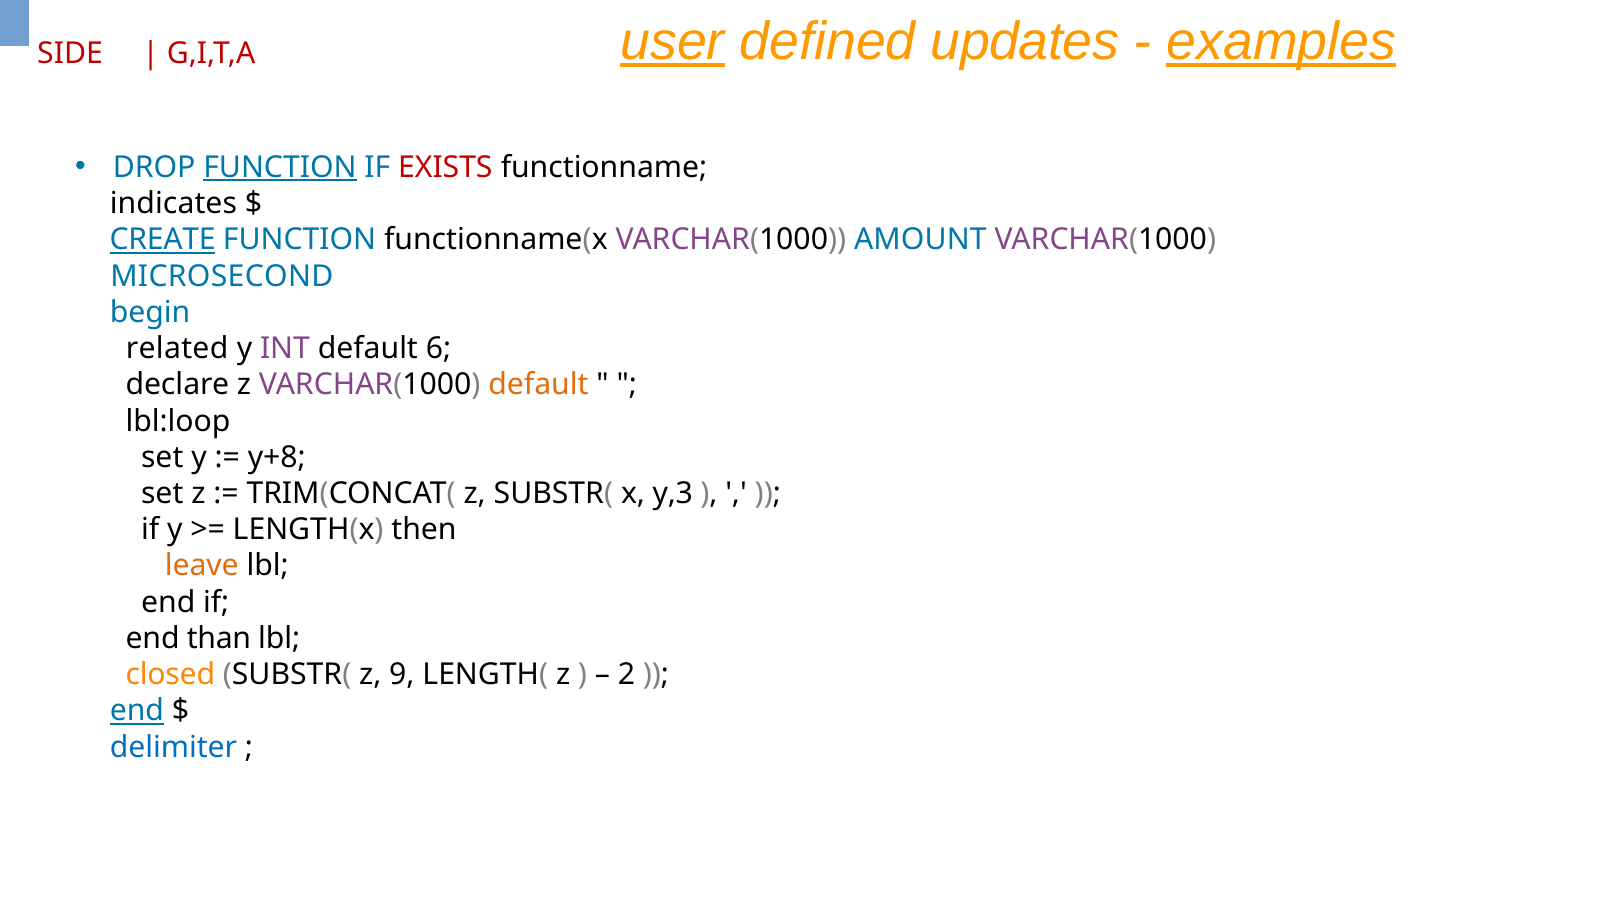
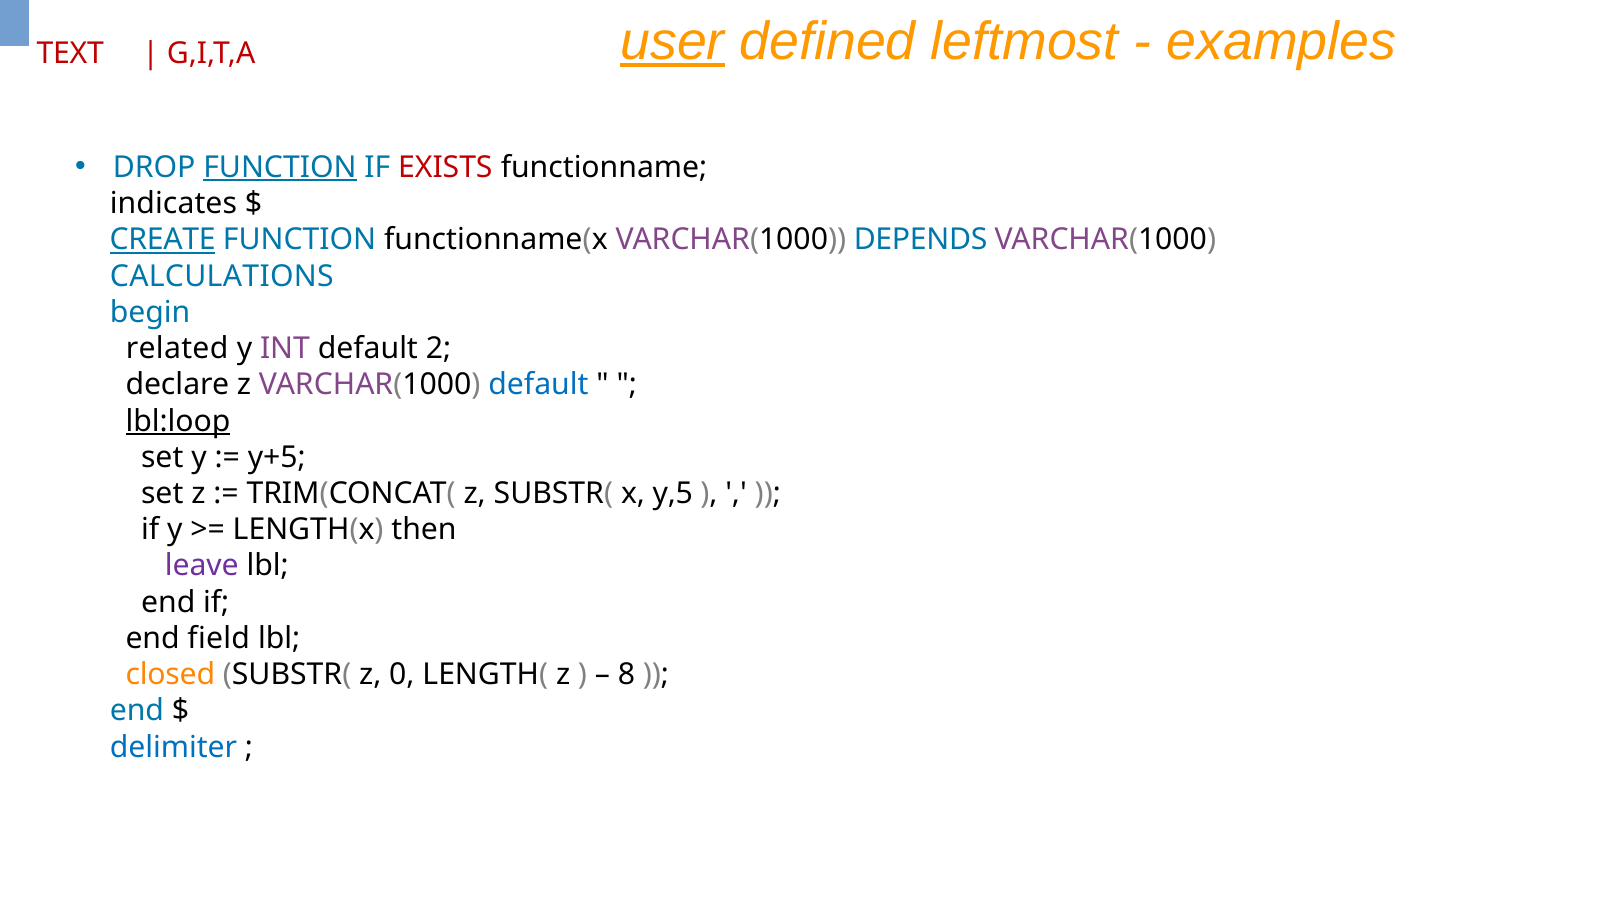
updates: updates -> leftmost
examples underline: present -> none
SIDE: SIDE -> TEXT
AMOUNT: AMOUNT -> DEPENDS
MICROSECOND: MICROSECOND -> CALCULATIONS
6: 6 -> 2
default at (538, 385) colour: orange -> blue
lbl:loop underline: none -> present
y+8: y+8 -> y+5
y,3: y,3 -> y,5
leave colour: orange -> purple
than: than -> field
9: 9 -> 0
2: 2 -> 8
end at (137, 711) underline: present -> none
